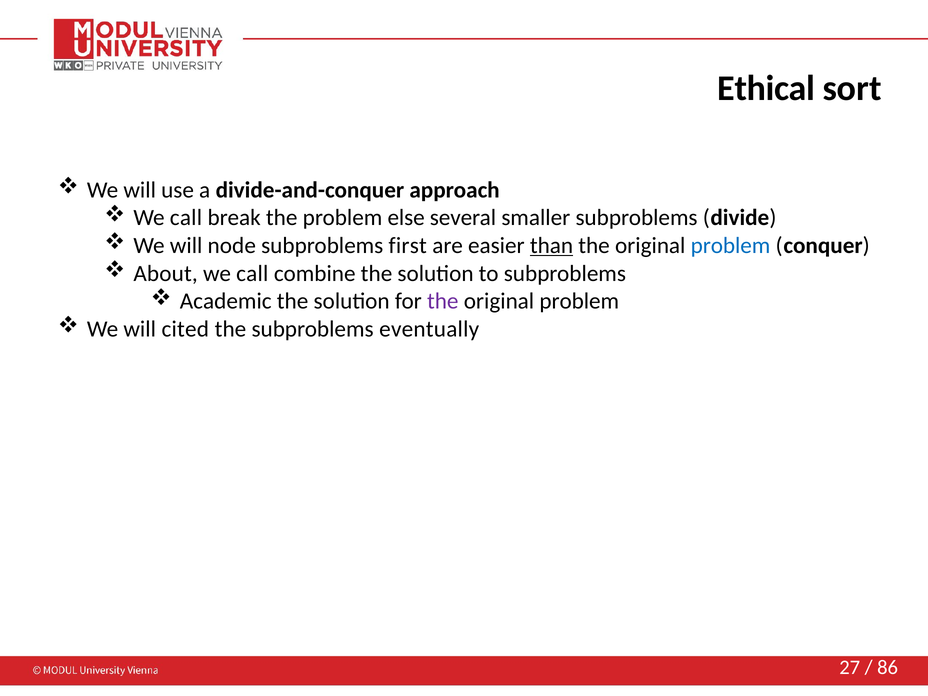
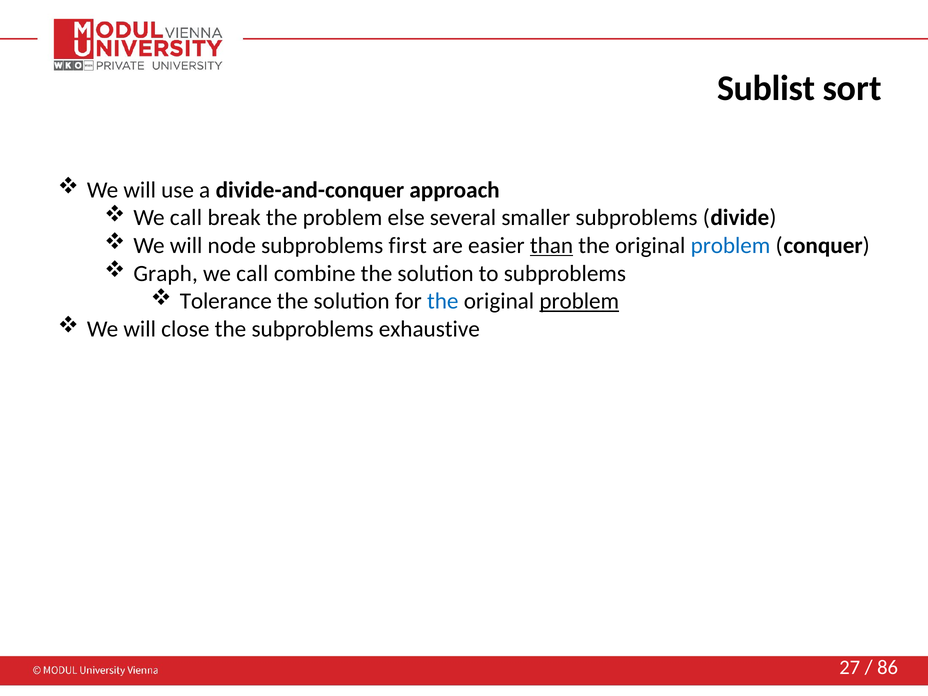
Ethical: Ethical -> Sublist
About: About -> Graph
Academic: Academic -> Tolerance
the at (443, 301) colour: purple -> blue
problem at (579, 301) underline: none -> present
cited: cited -> close
eventually: eventually -> exhaustive
